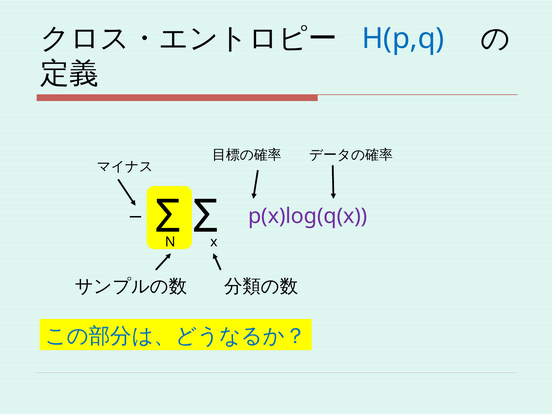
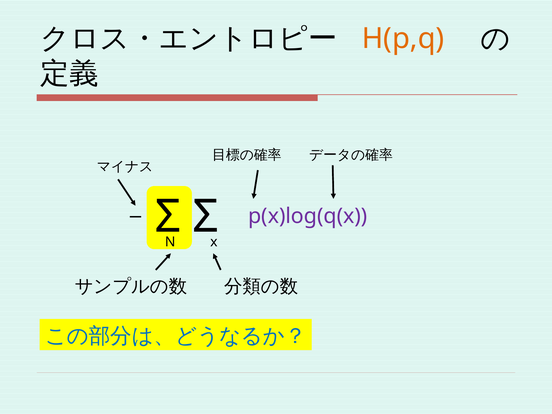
H(p,q colour: blue -> orange
